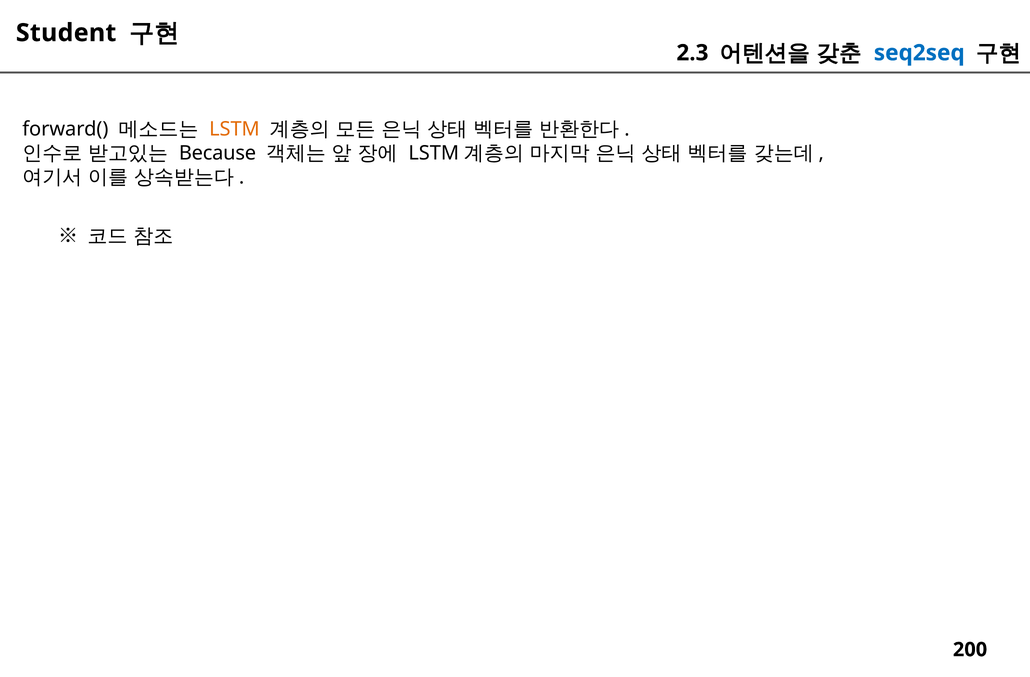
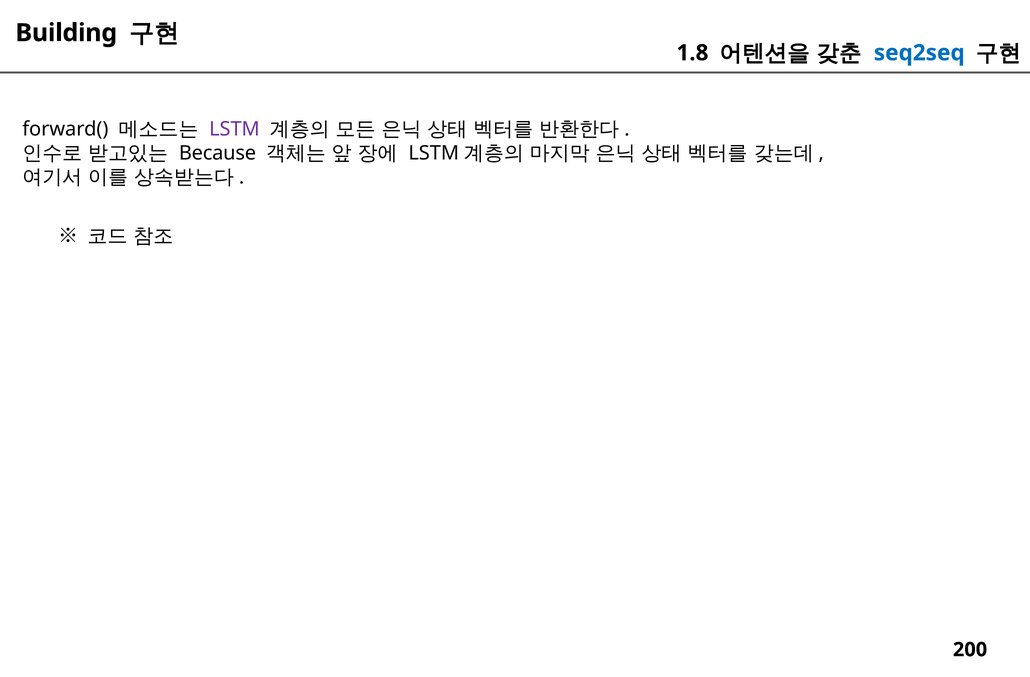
Student: Student -> Building
2.3: 2.3 -> 1.8
LSTM colour: orange -> purple
